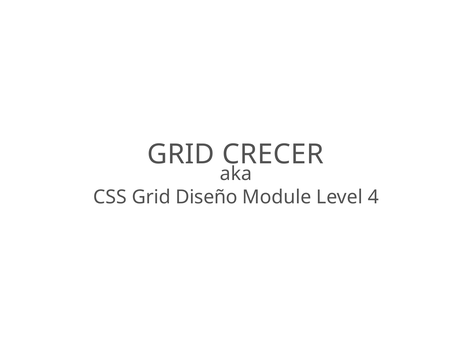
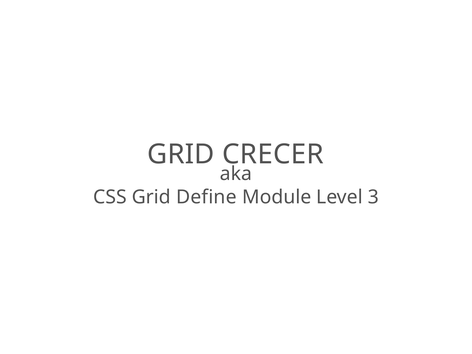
Diseño: Diseño -> Define
4: 4 -> 3
